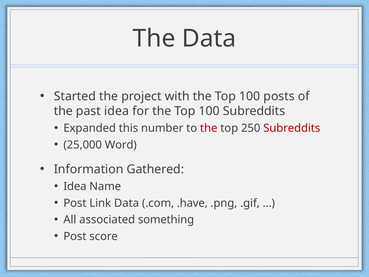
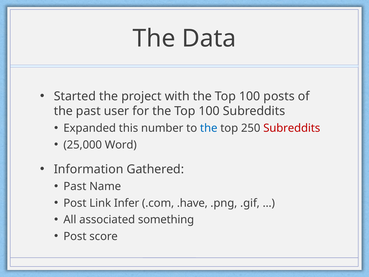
past idea: idea -> user
the at (209, 128) colour: red -> blue
Idea at (75, 186): Idea -> Past
Link Data: Data -> Infer
